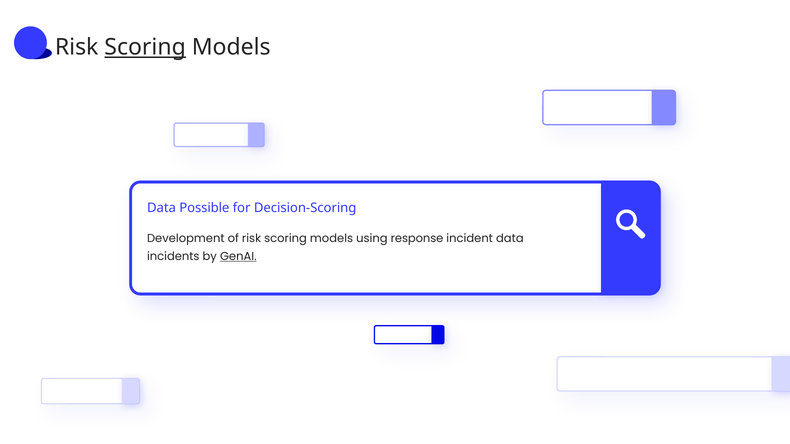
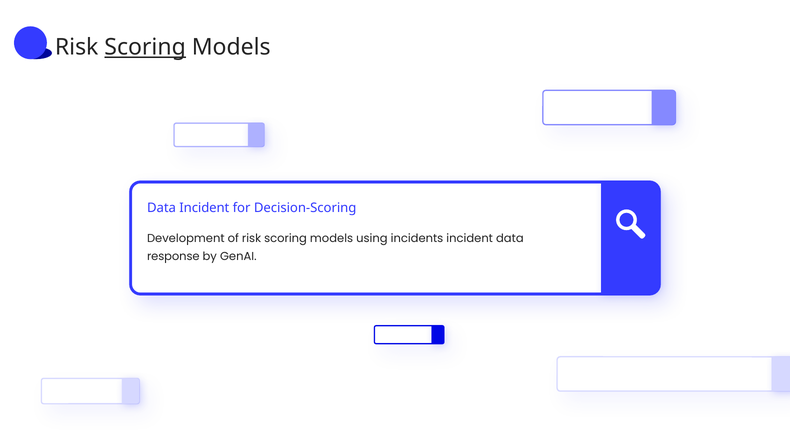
Data Possible: Possible -> Incident
response: response -> incidents
incidents: incidents -> response
GenAI underline: present -> none
